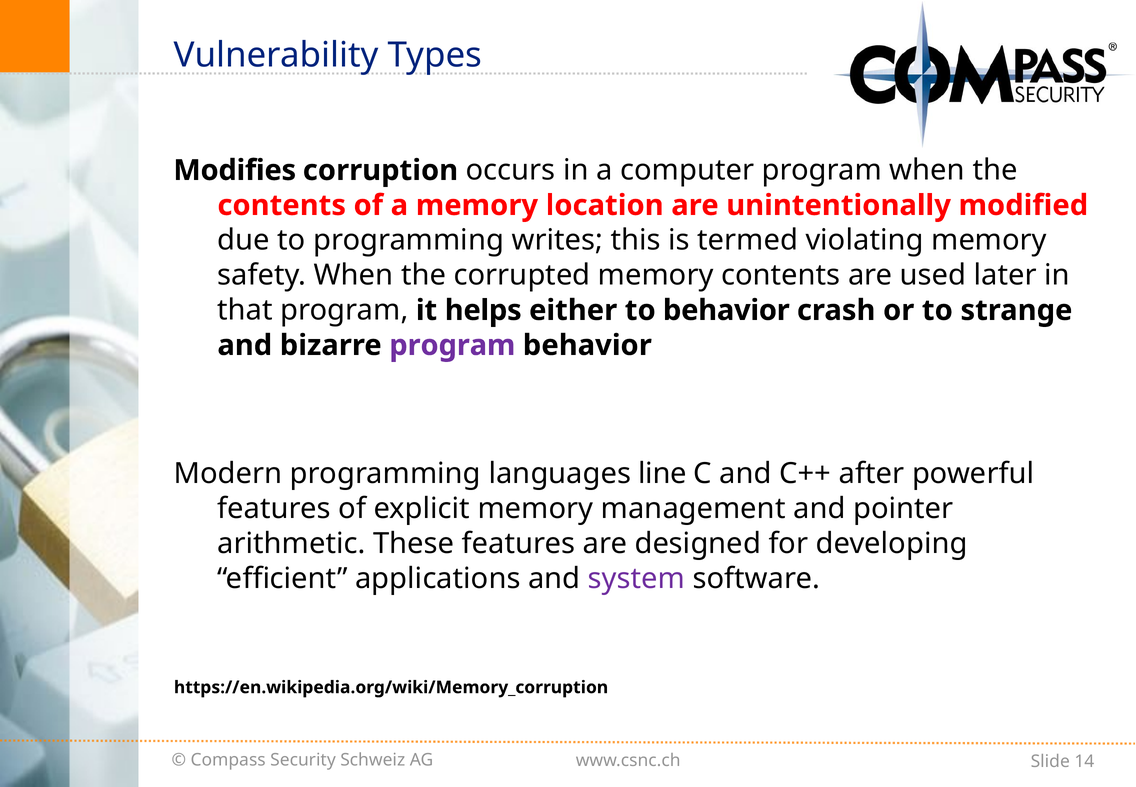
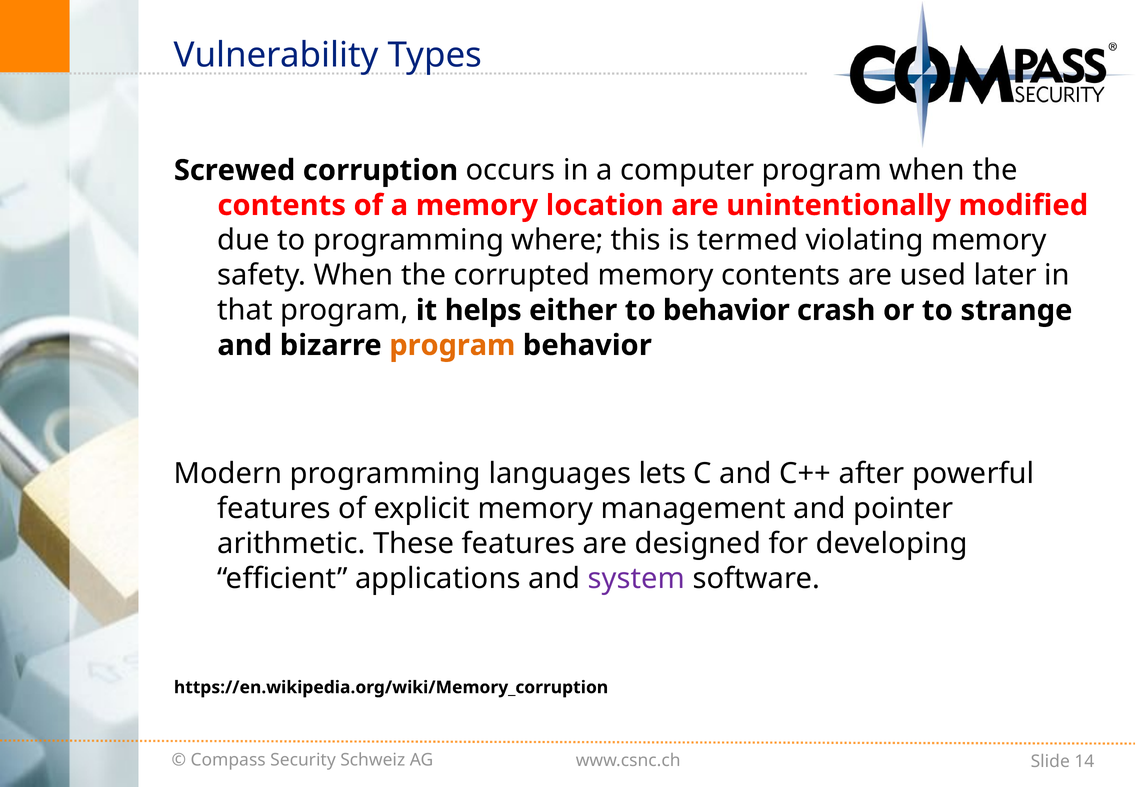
Modifies: Modifies -> Screwed
writes: writes -> where
program at (452, 345) colour: purple -> orange
line: line -> lets
